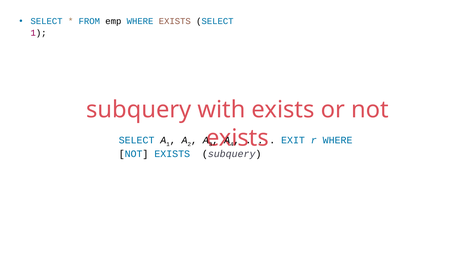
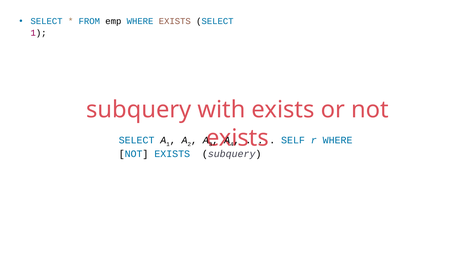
EXIT: EXIT -> SELF
